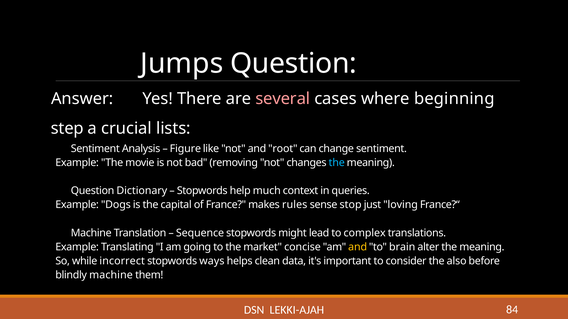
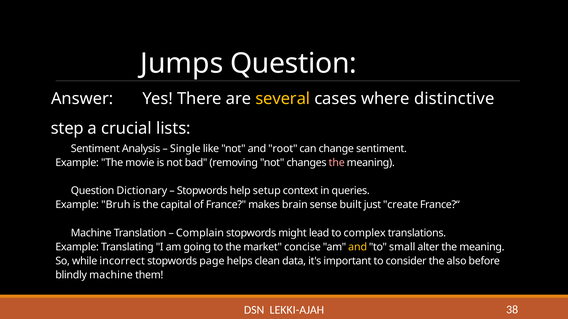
several colour: pink -> yellow
beginning: beginning -> distinctive
Figure: Figure -> Single
the at (337, 163) colour: light blue -> pink
much: much -> setup
Dogs: Dogs -> Bruh
rules: rules -> brain
stop: stop -> built
loving: loving -> create
Sequence: Sequence -> Complain
brain: brain -> small
ways: ways -> page
84: 84 -> 38
